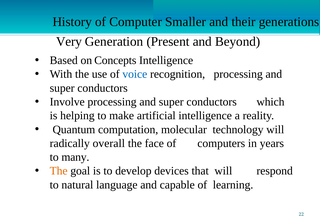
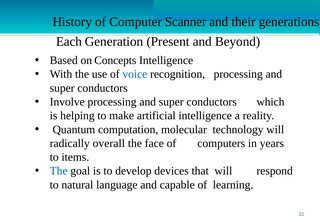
Smaller: Smaller -> Scanner
Very: Very -> Each
many: many -> items
The at (59, 171) colour: orange -> blue
